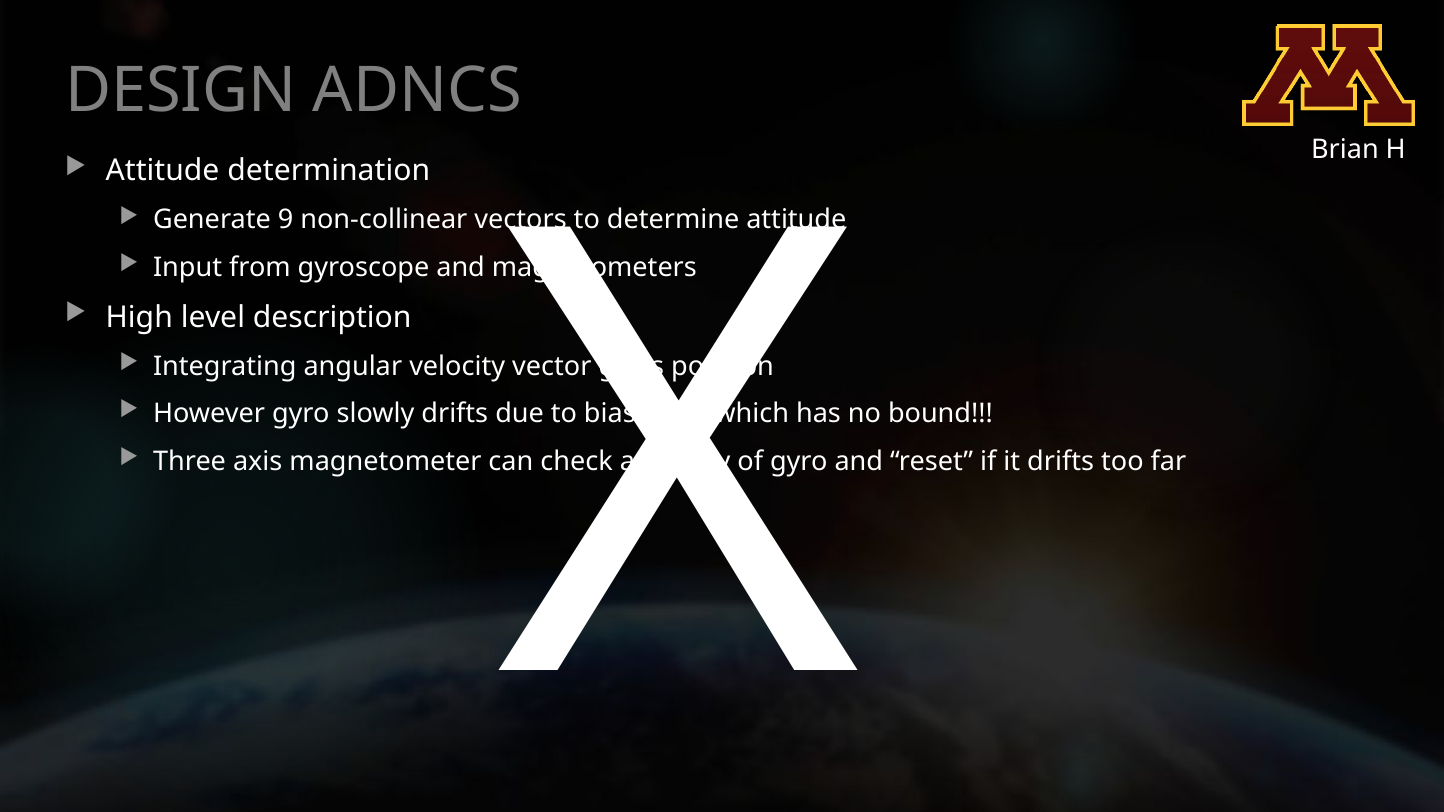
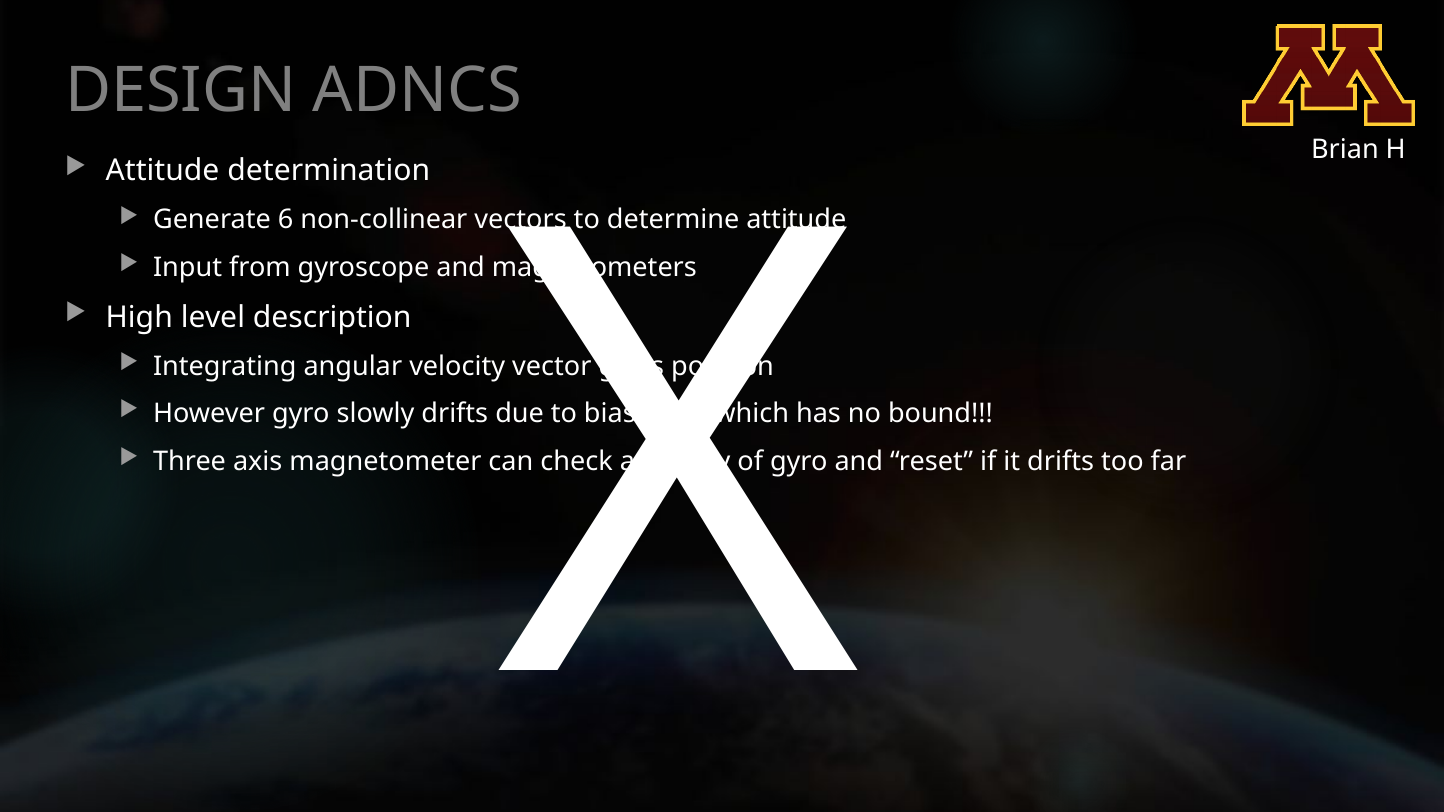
9: 9 -> 6
